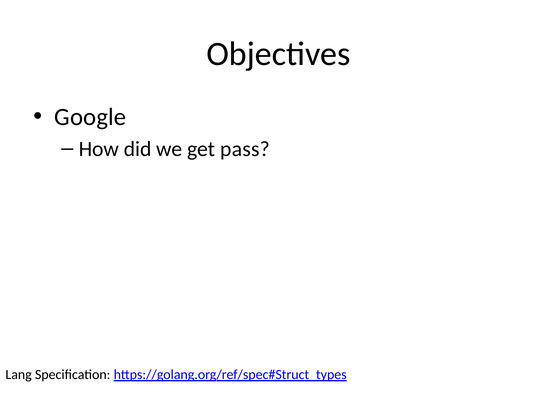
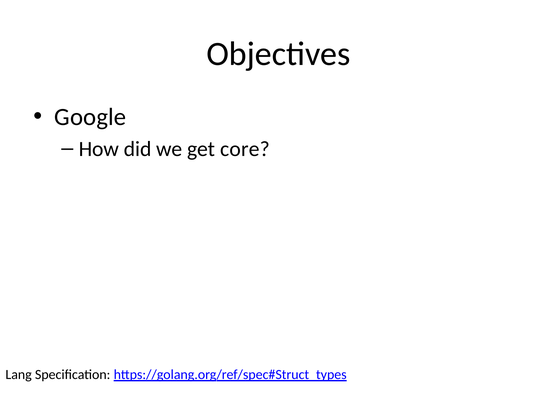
pass: pass -> core
